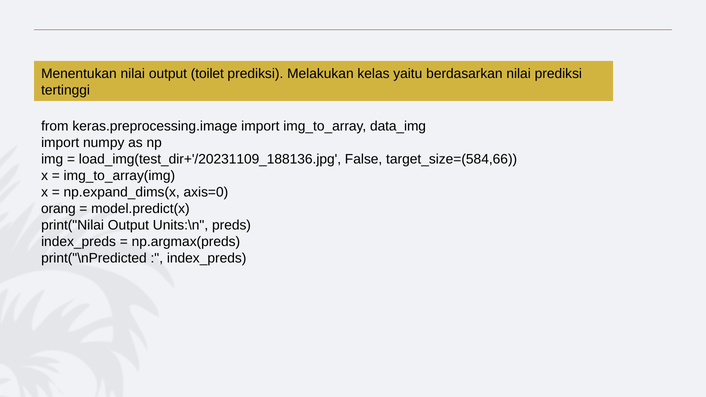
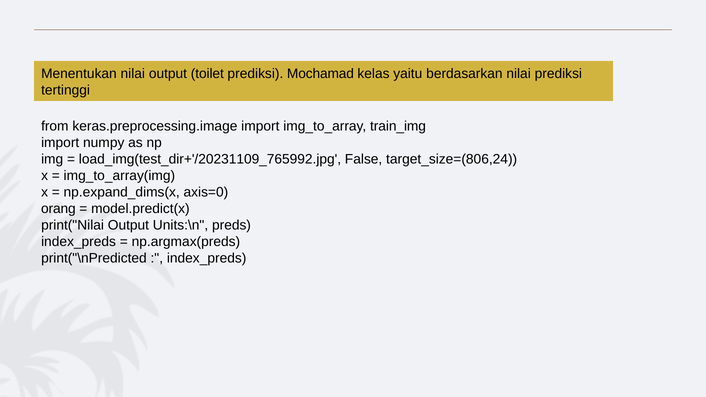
Melakukan: Melakukan -> Mochamad
data_img: data_img -> train_img
load_img(test_dir+'/20231109_188136.jpg: load_img(test_dir+'/20231109_188136.jpg -> load_img(test_dir+'/20231109_765992.jpg
target_size=(584,66: target_size=(584,66 -> target_size=(806,24
